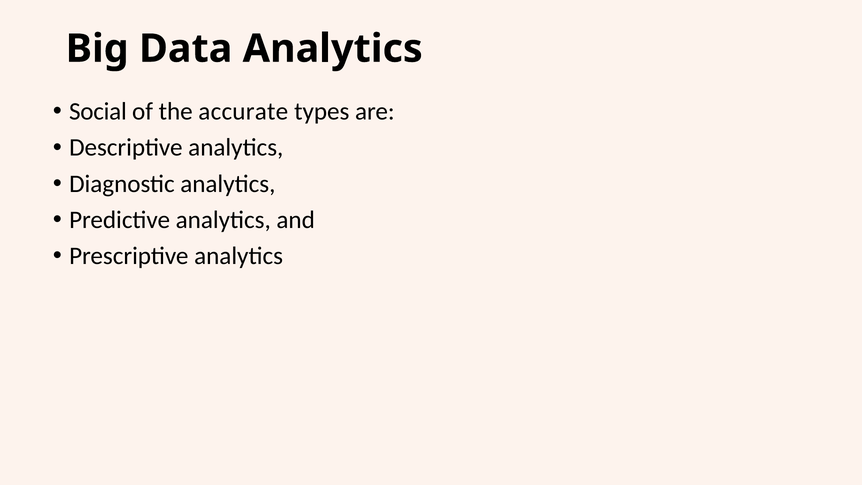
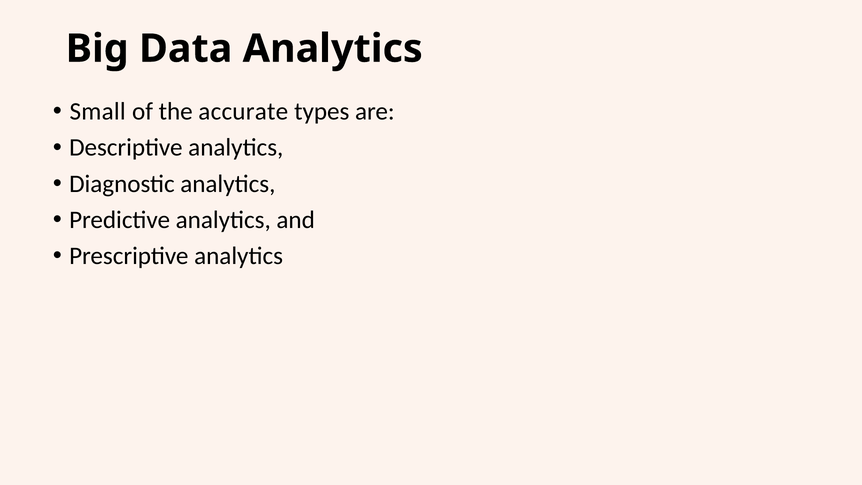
Social: Social -> Small
